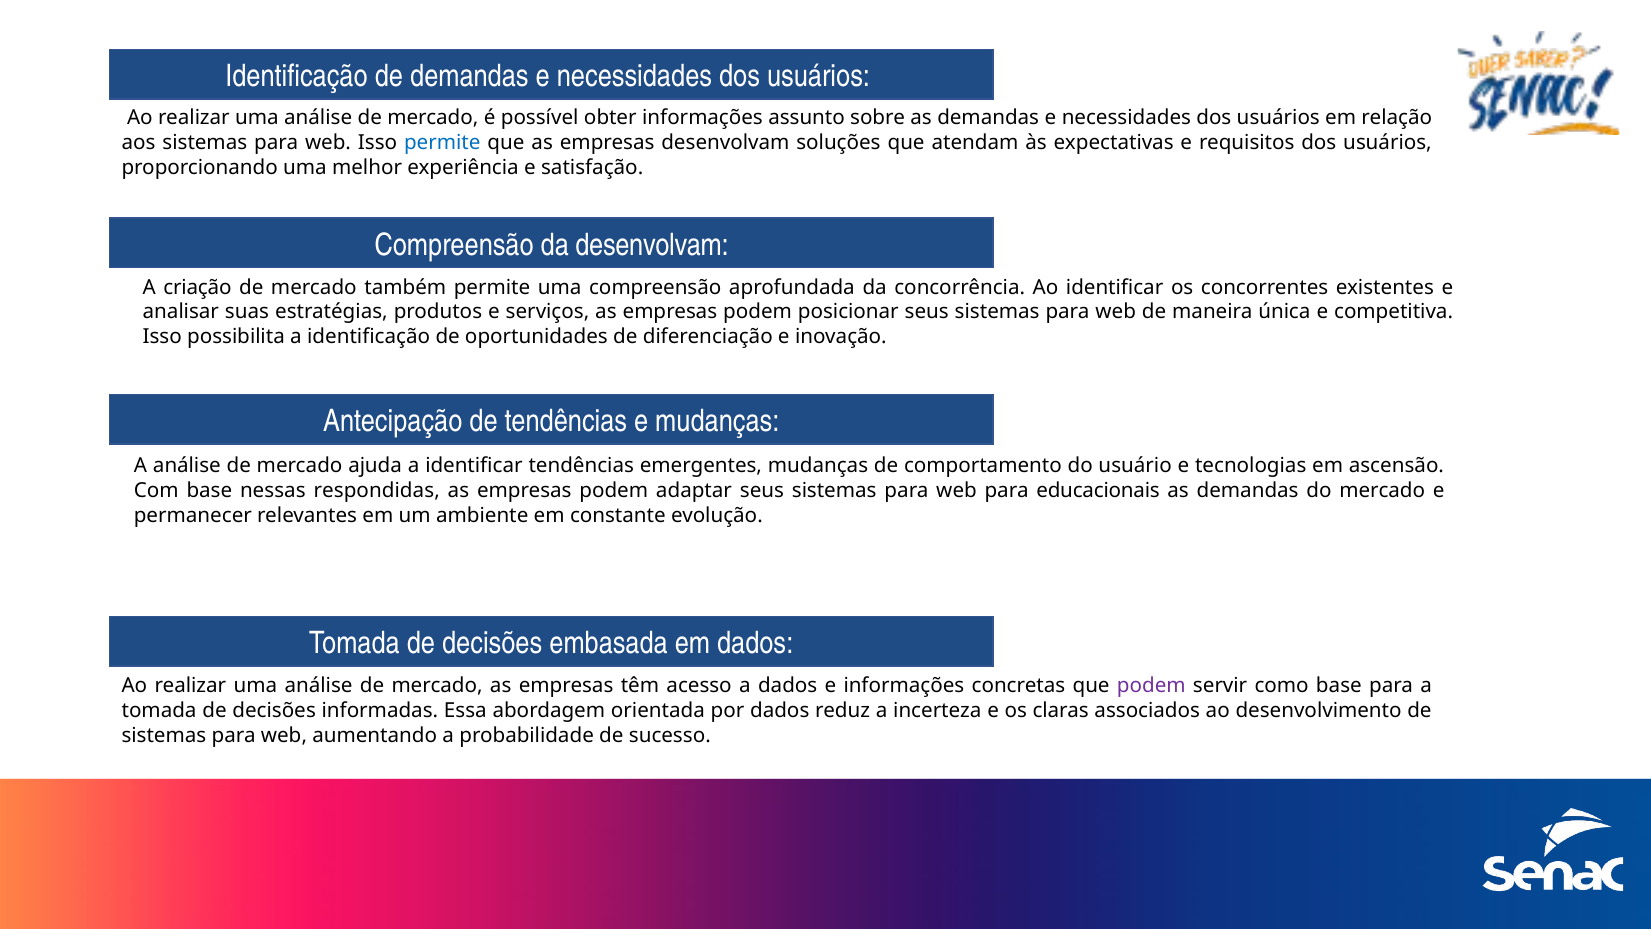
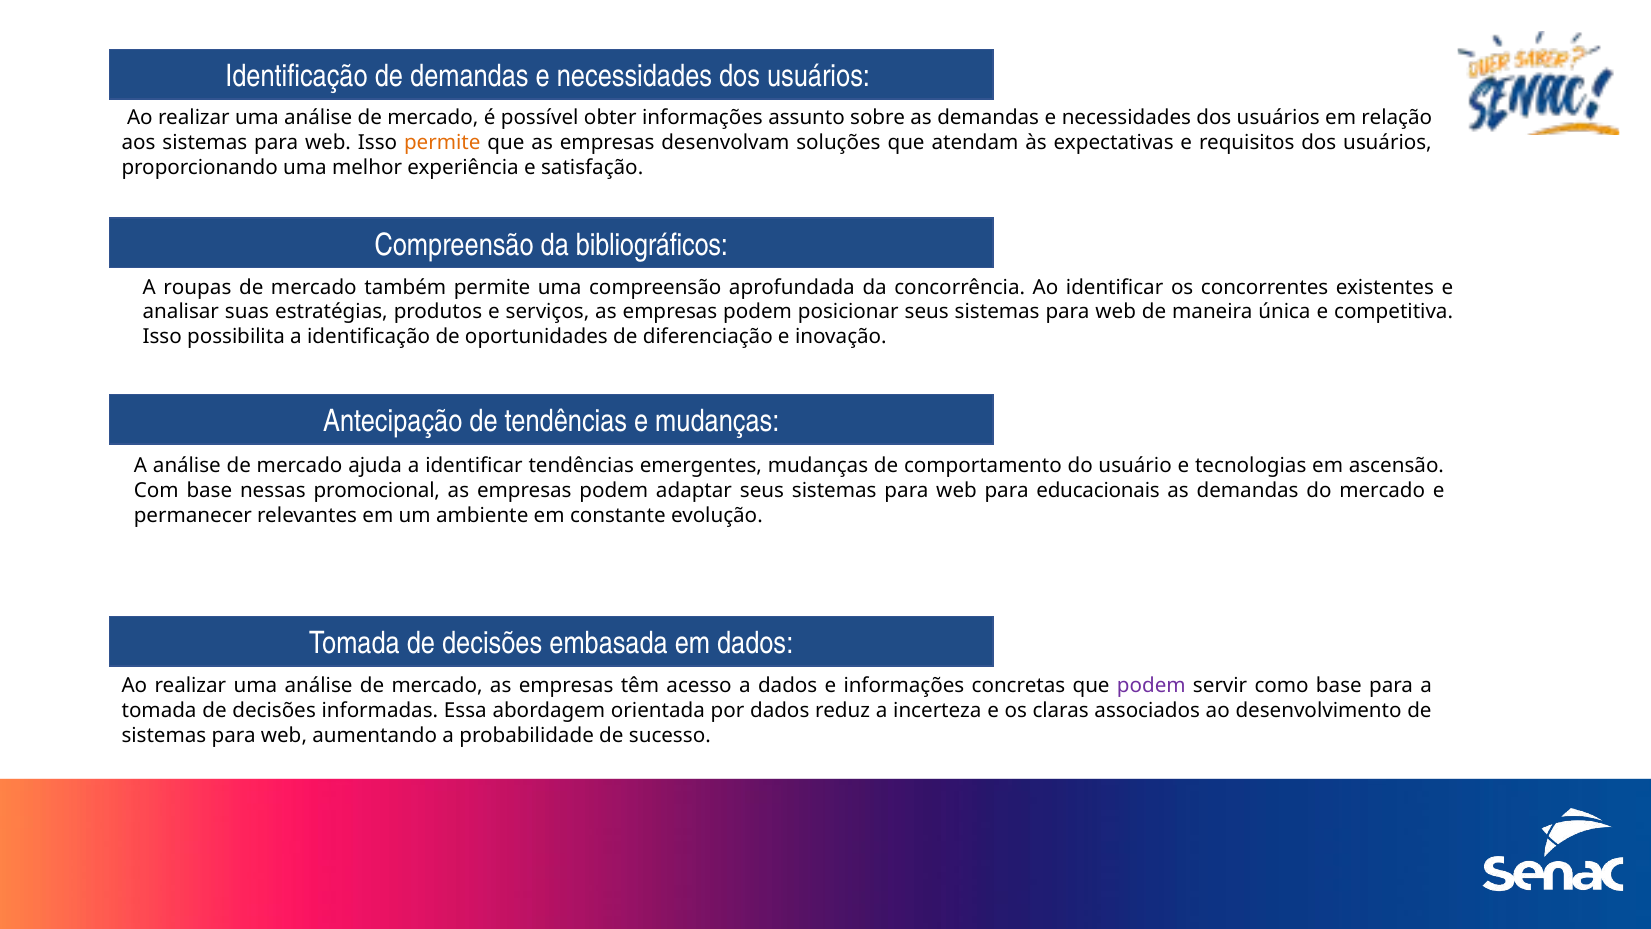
permite at (442, 143) colour: blue -> orange
da desenvolvam: desenvolvam -> bibliográficos
criação: criação -> roupas
respondidas: respondidas -> promocional
